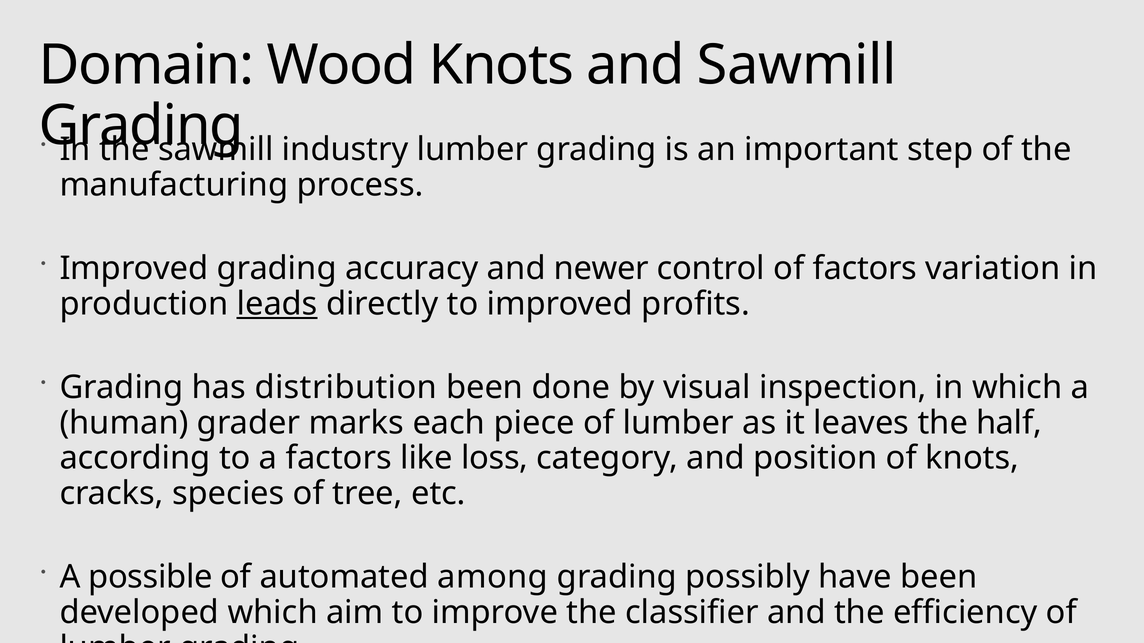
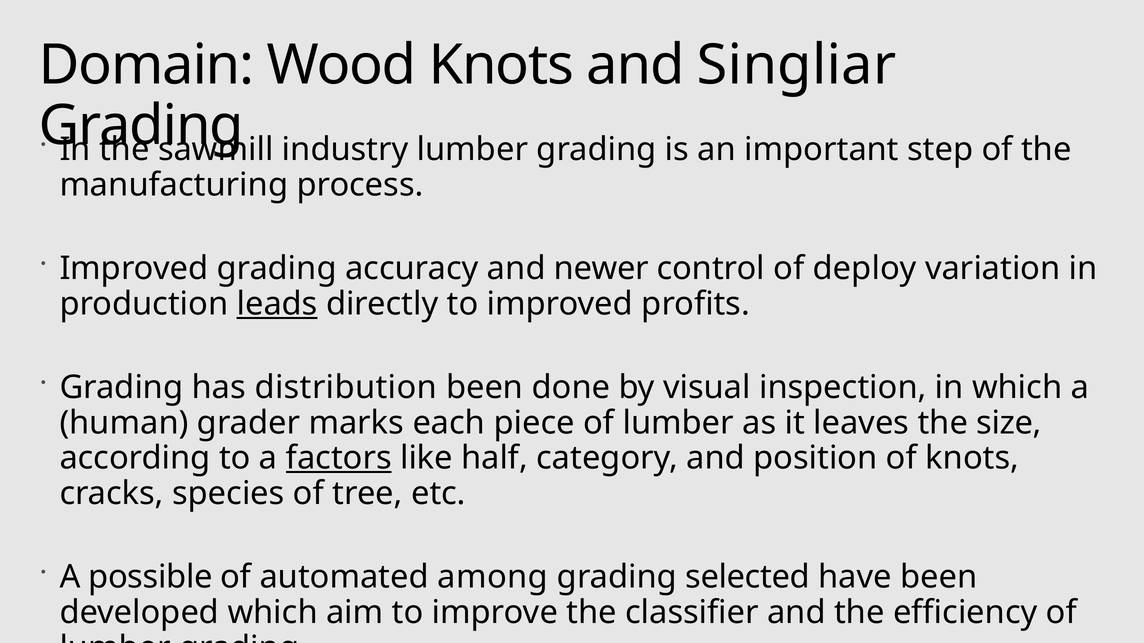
and Sawmill: Sawmill -> Singliar
of factors: factors -> deploy
half: half -> size
factors at (339, 458) underline: none -> present
loss: loss -> half
possibly: possibly -> selected
